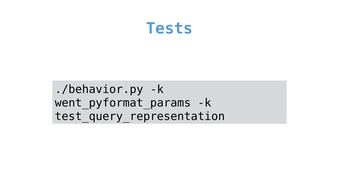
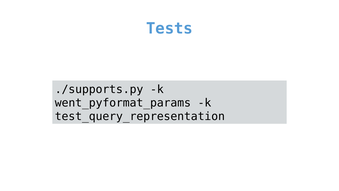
./behavior.py: ./behavior.py -> ./supports.py
